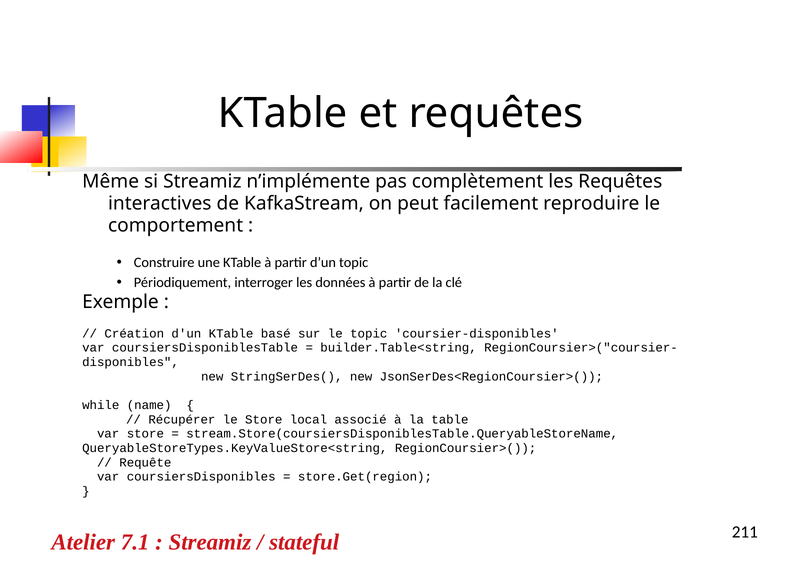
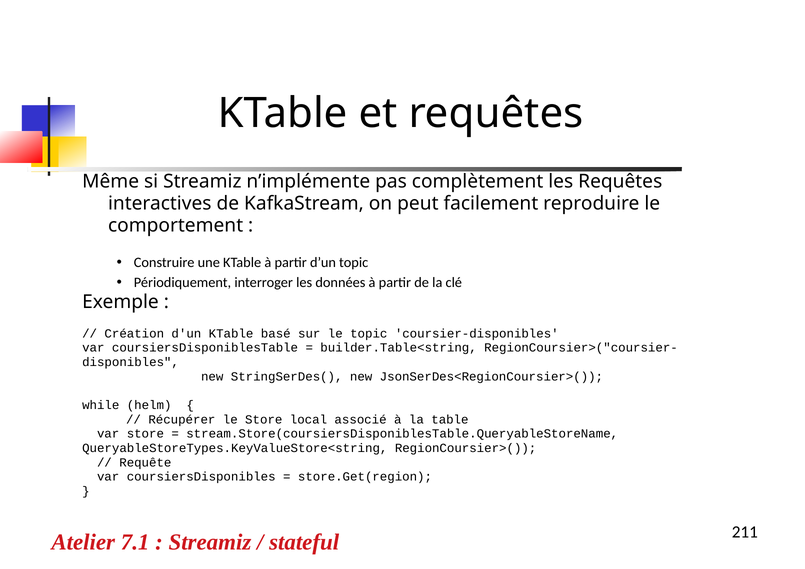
name: name -> helm
